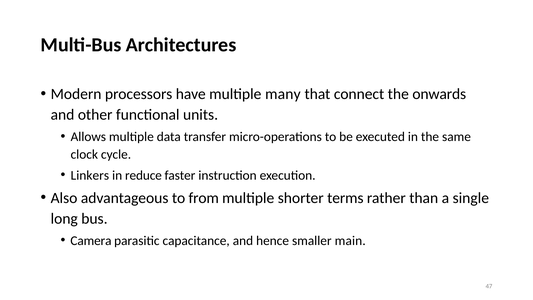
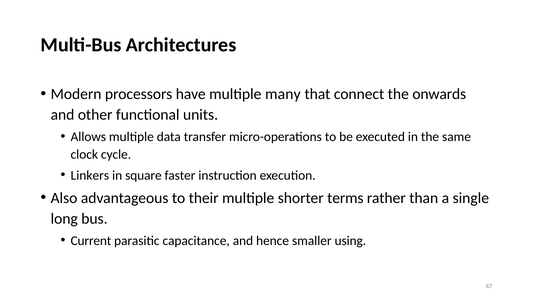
reduce: reduce -> square
from: from -> their
Camera: Camera -> Current
main: main -> using
